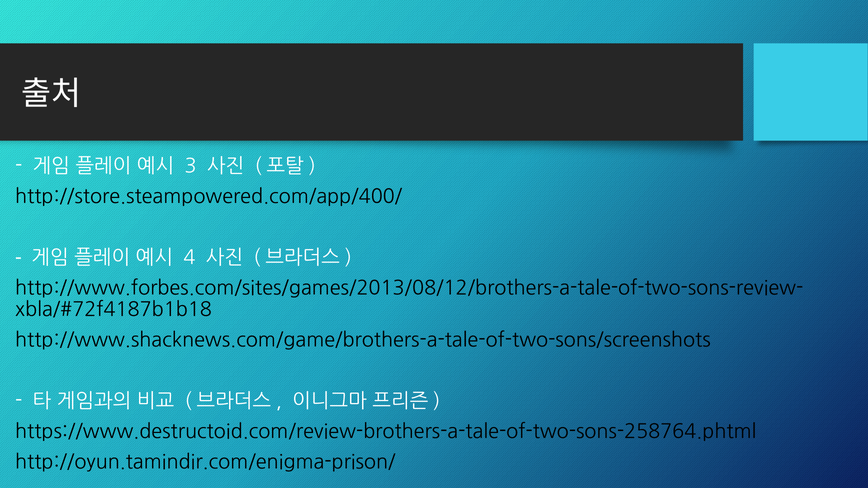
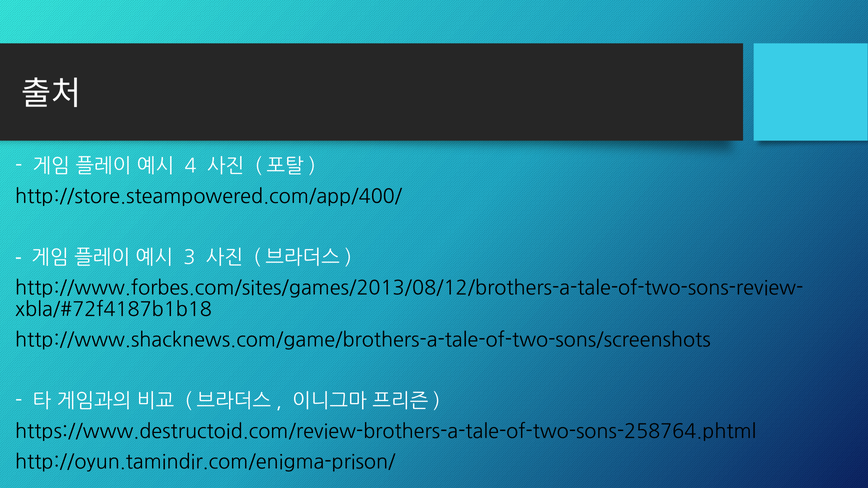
3: 3 -> 4
4: 4 -> 3
